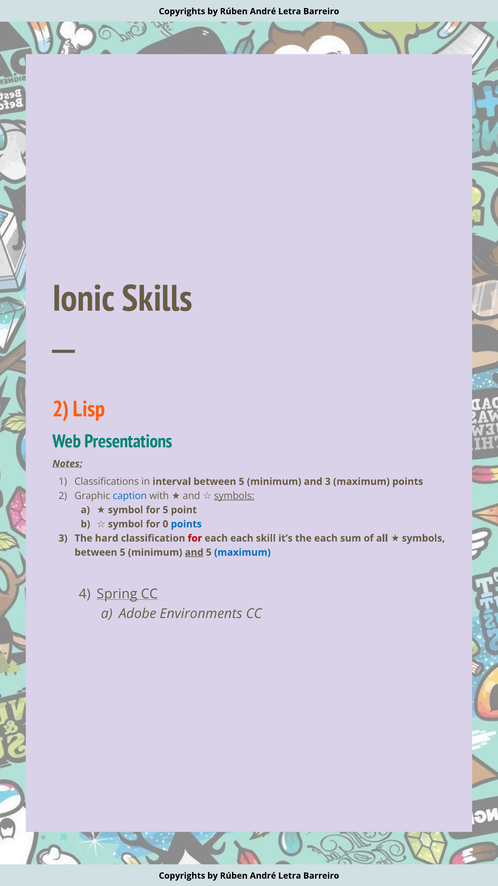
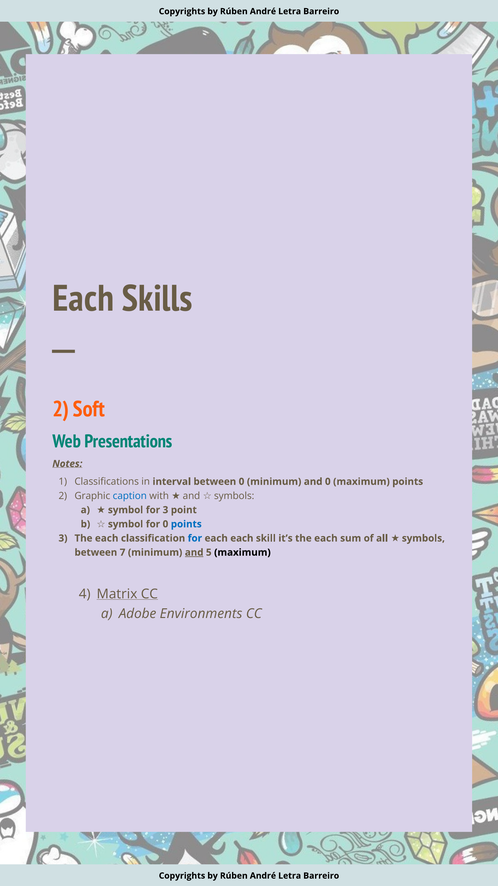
Ionic at (84, 299): Ionic -> Each
Lisp: Lisp -> Soft
interval between 5: 5 -> 0
and 3: 3 -> 0
symbols at (234, 495) underline: present -> none
for 5: 5 -> 3
hard at (107, 538): hard -> each
for at (195, 538) colour: red -> blue
5 at (123, 552): 5 -> 7
maximum at (242, 552) colour: blue -> black
Spring: Spring -> Matrix
